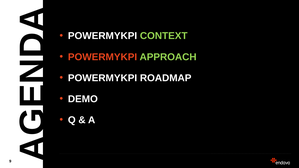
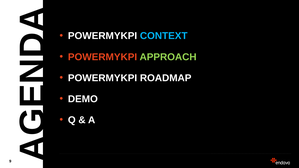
CONTEXT colour: light green -> light blue
